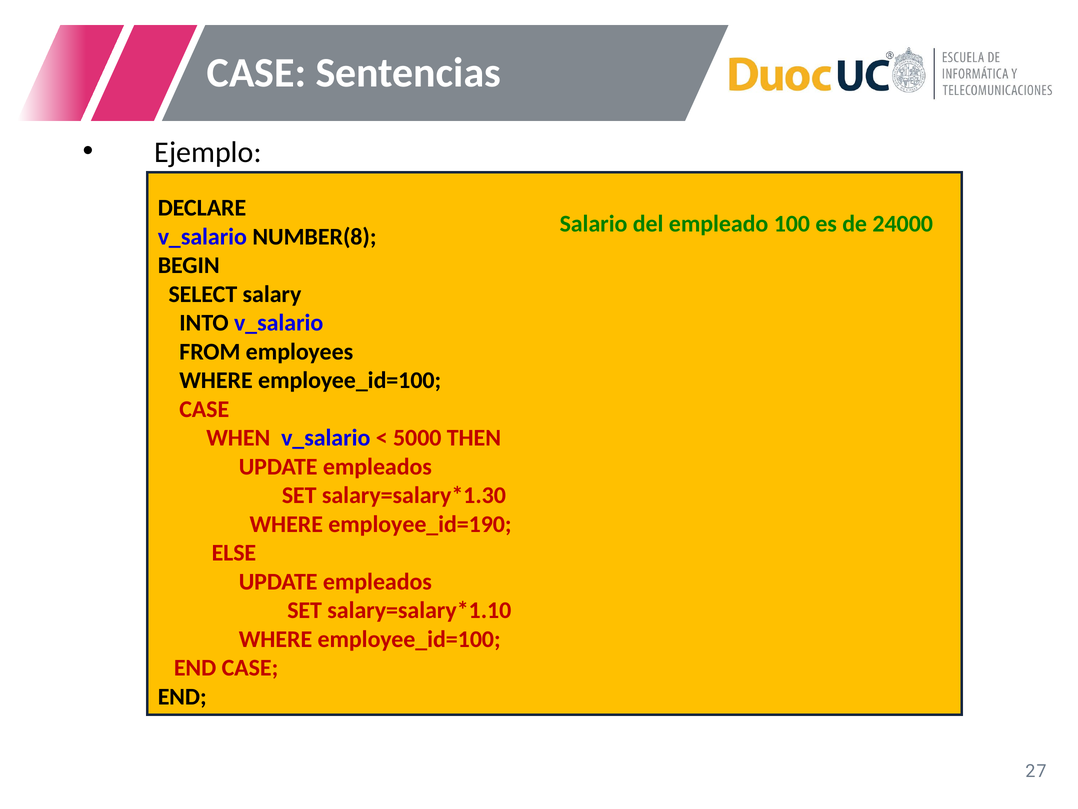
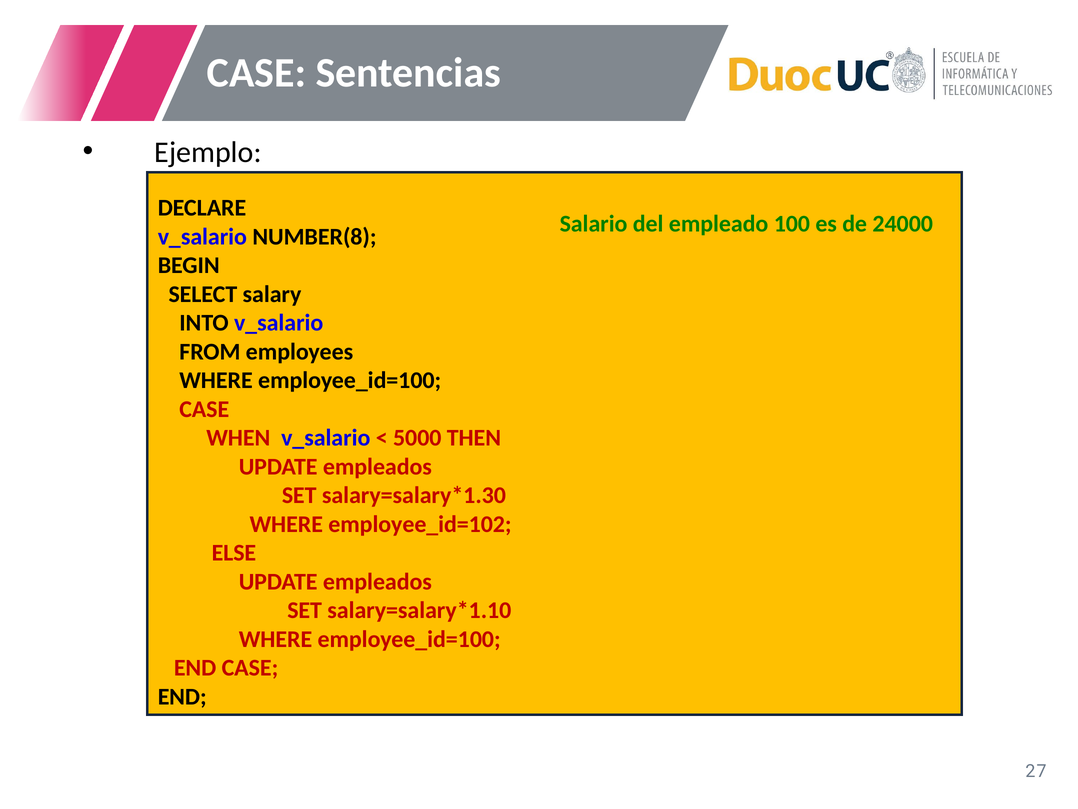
employee_id=190: employee_id=190 -> employee_id=102
